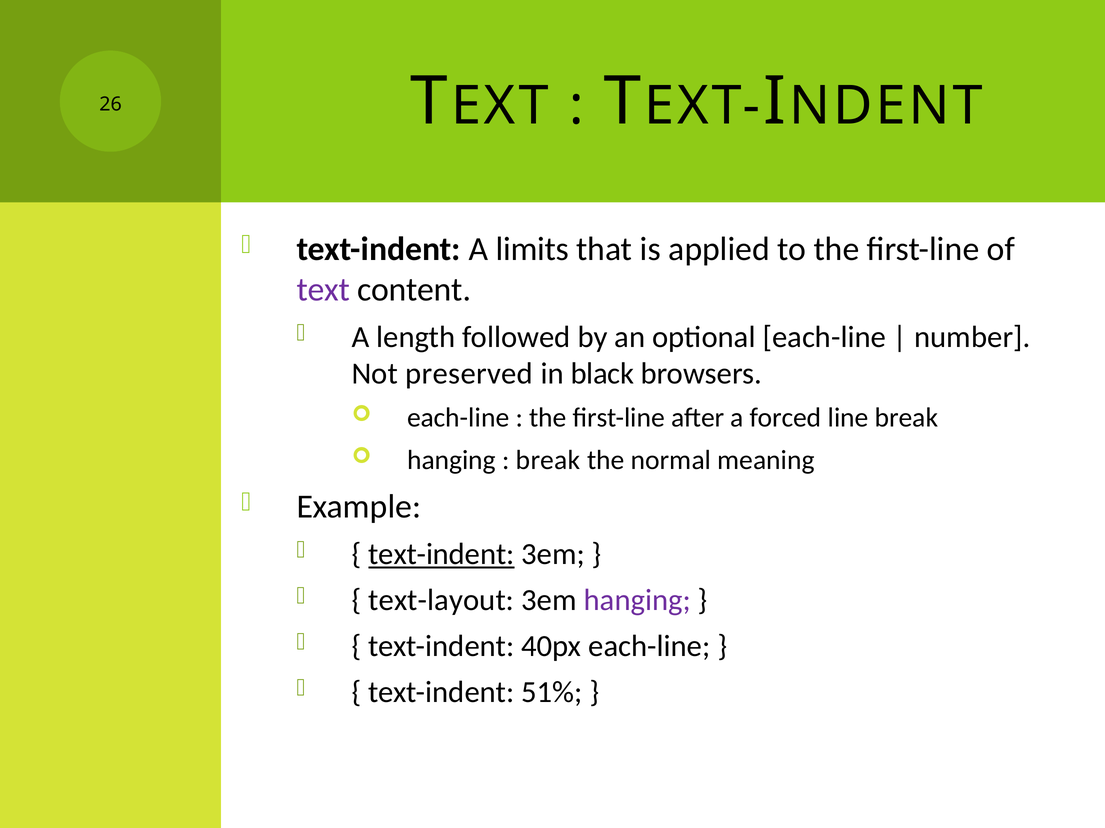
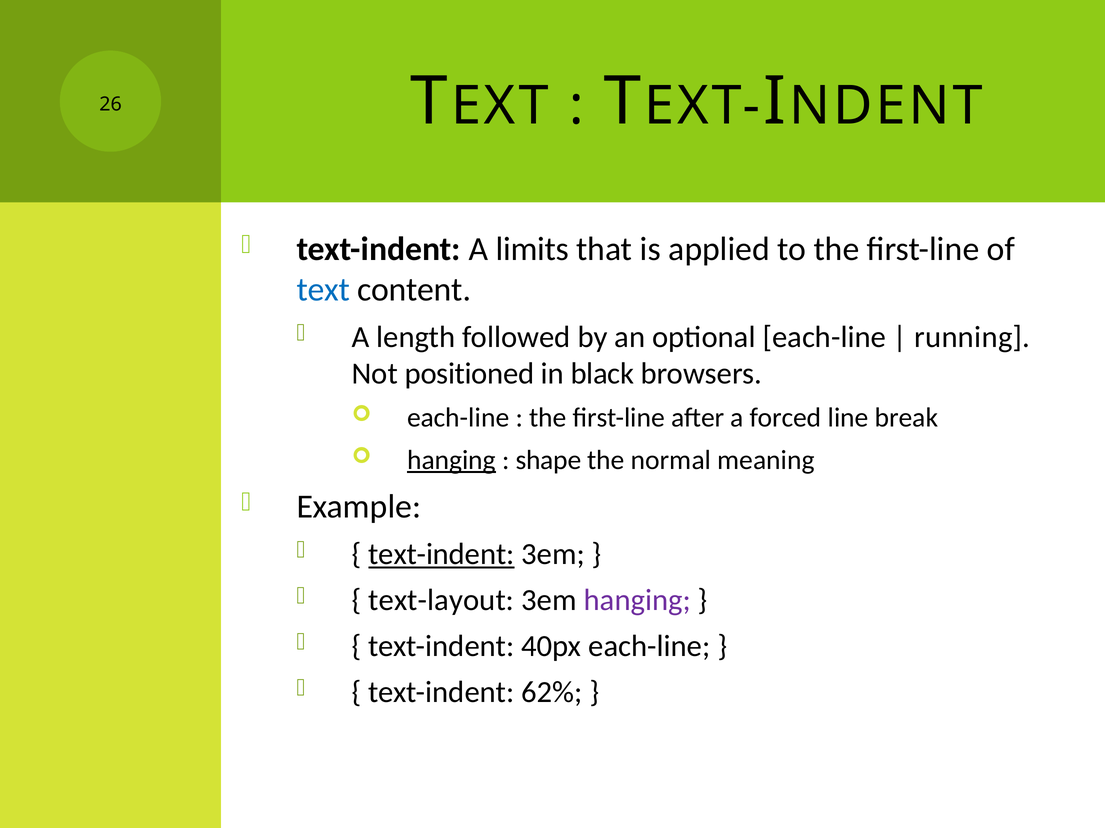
text colour: purple -> blue
number: number -> running
preserved: preserved -> positioned
hanging at (451, 461) underline: none -> present
break at (548, 461): break -> shape
51%: 51% -> 62%
